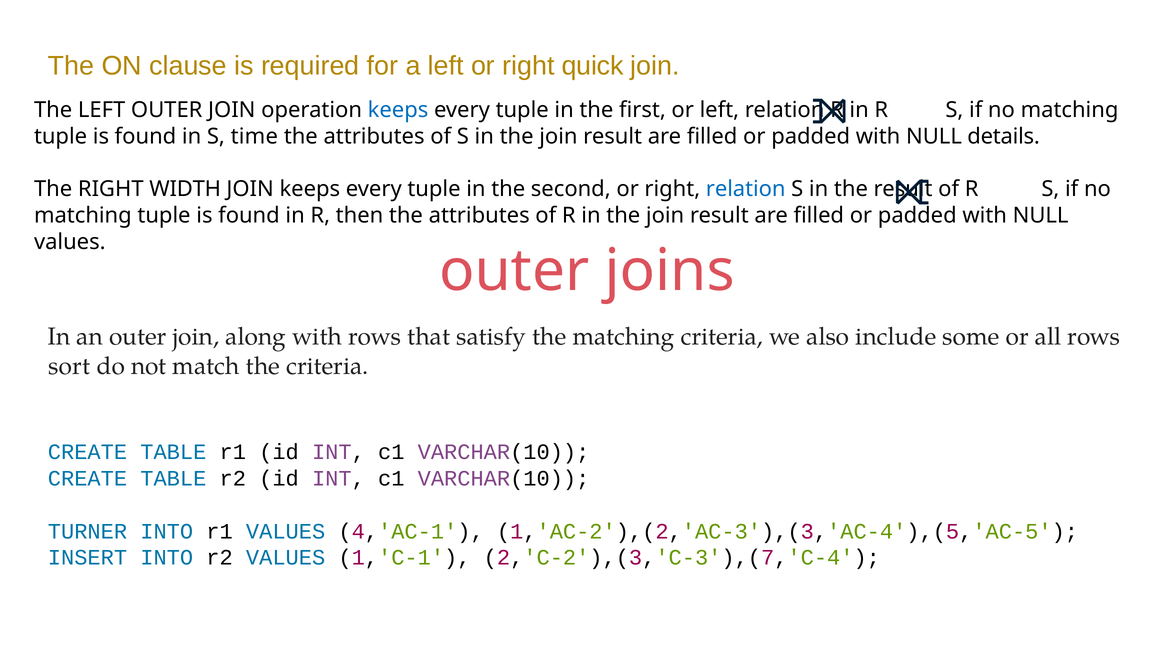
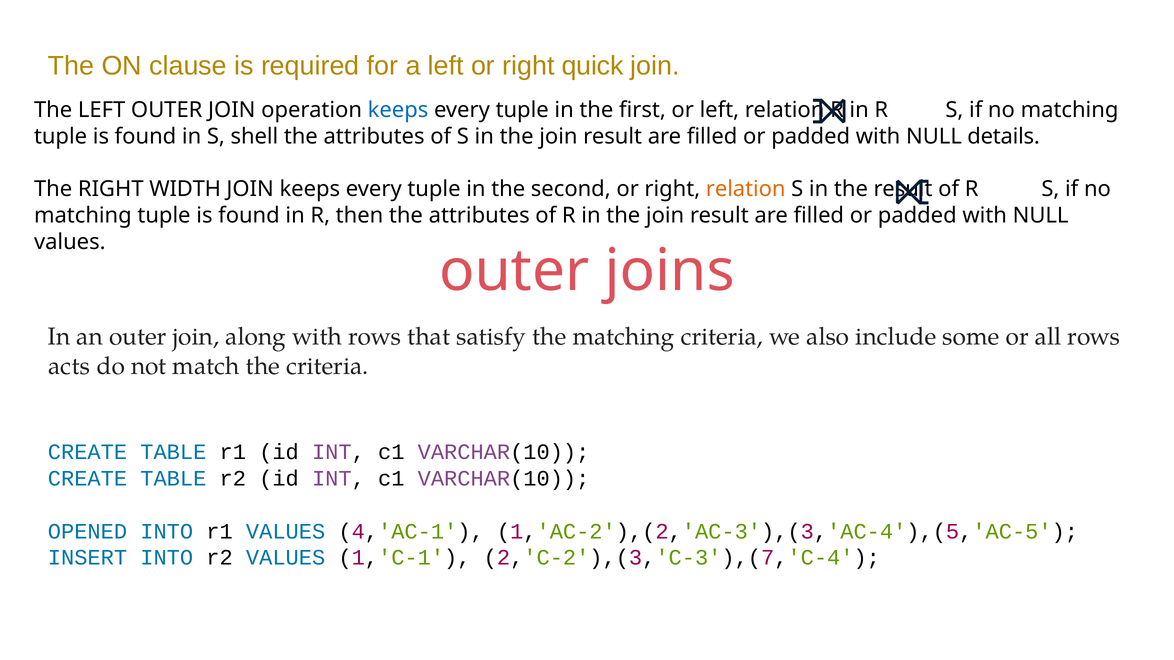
time: time -> shell
relation at (746, 189) colour: blue -> orange
sort: sort -> acts
TURNER: TURNER -> OPENED
